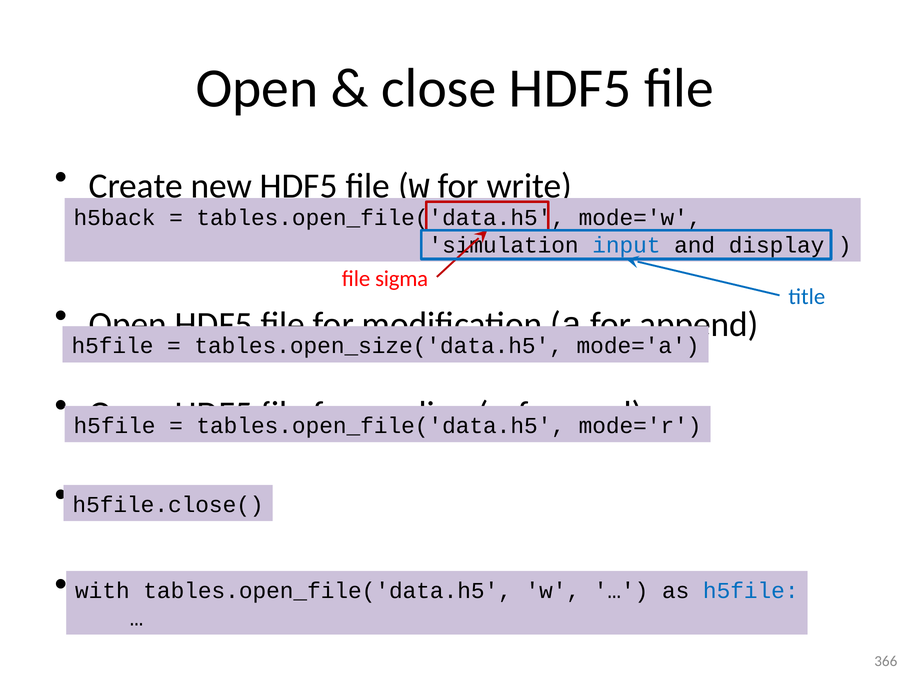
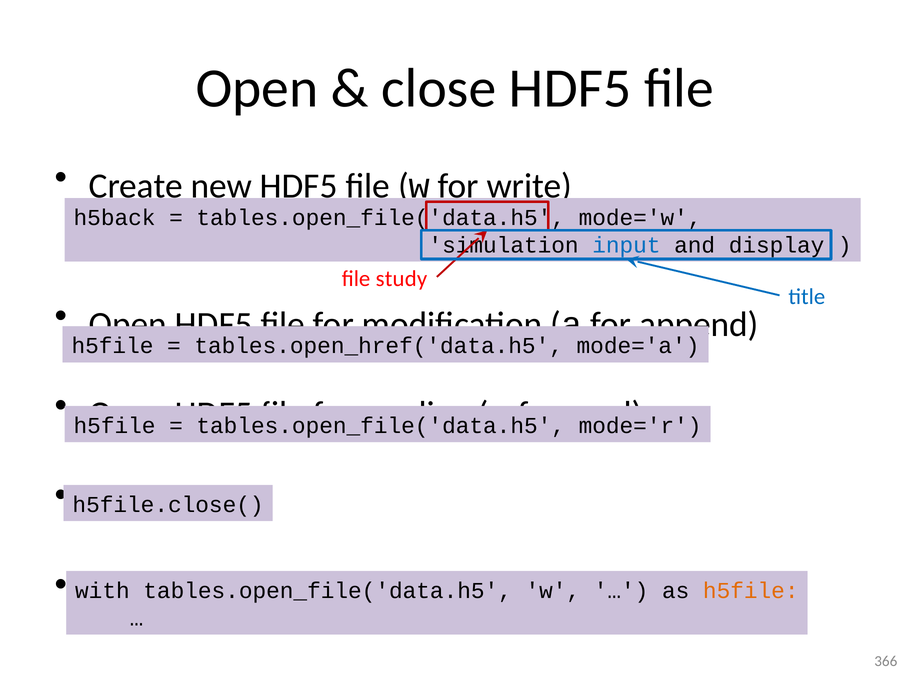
sigma: sigma -> study
tables.open_size('data.h5: tables.open_size('data.h5 -> tables.open_href('data.h5
h5file at (751, 590) colour: blue -> orange
